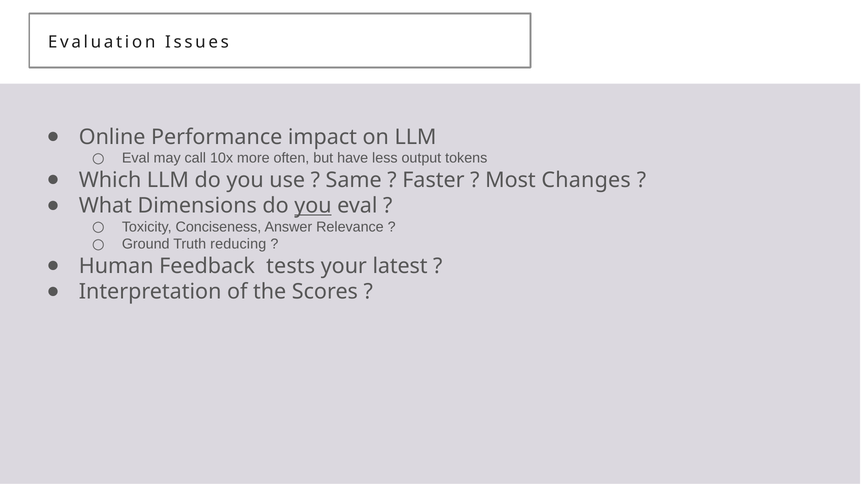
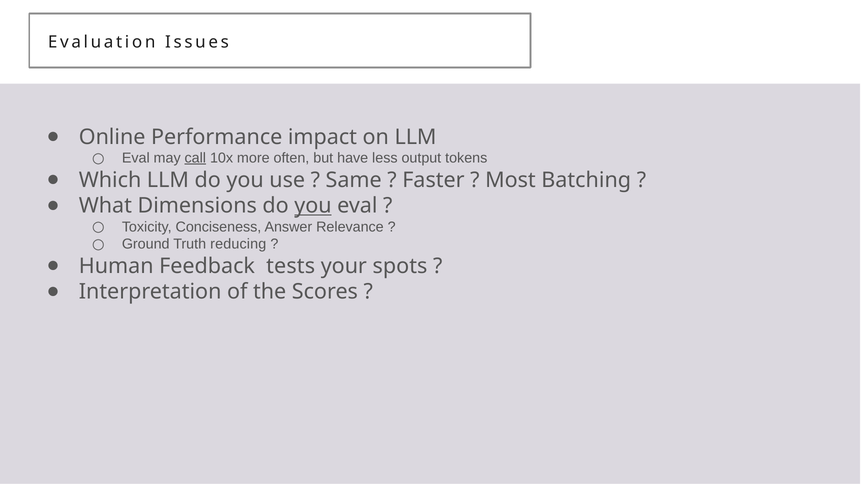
call underline: none -> present
Changes: Changes -> Batching
latest: latest -> spots
